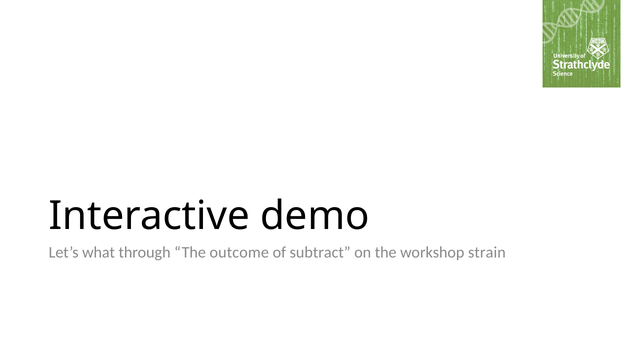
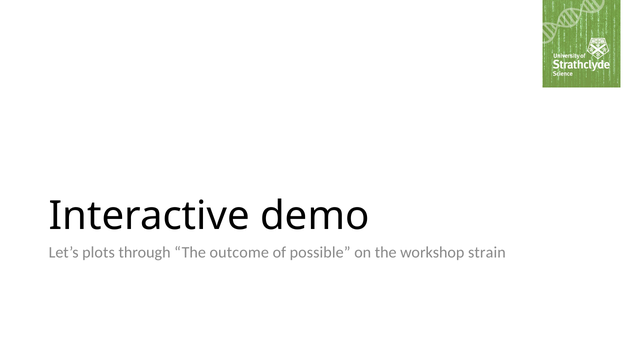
what: what -> plots
subtract: subtract -> possible
